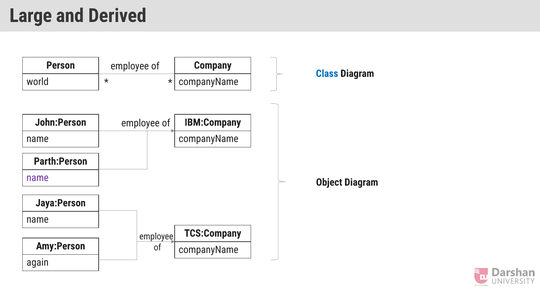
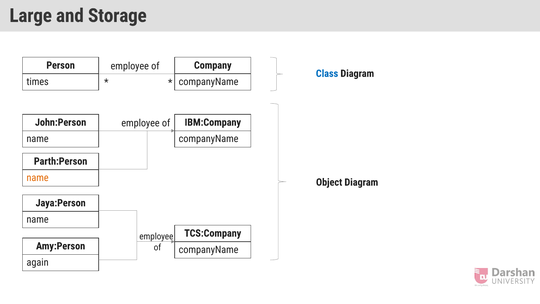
Derived: Derived -> Storage
world: world -> times
name at (38, 178) colour: purple -> orange
